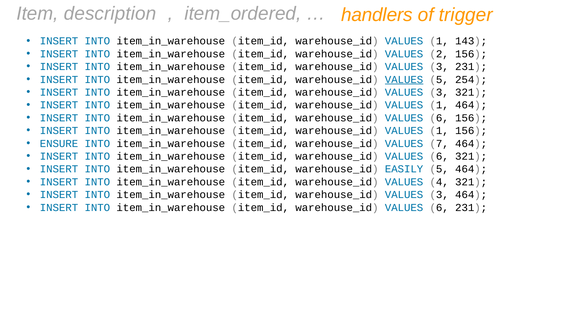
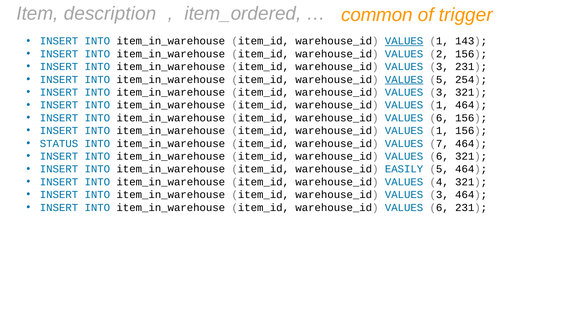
handlers: handlers -> common
VALUES at (404, 41) underline: none -> present
ENSURE: ENSURE -> STATUS
